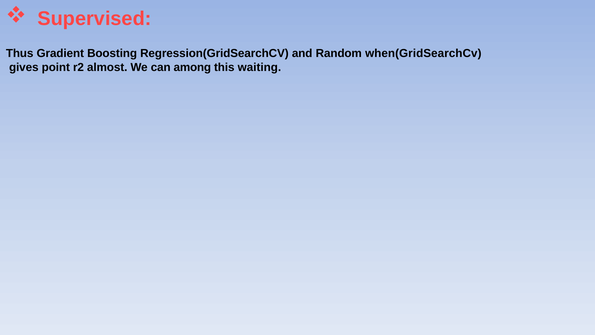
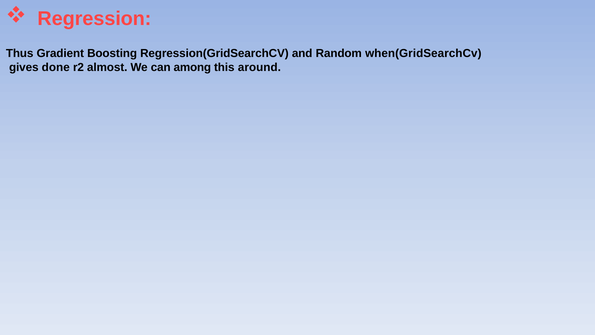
Supervised: Supervised -> Regression
point: point -> done
waiting: waiting -> around
